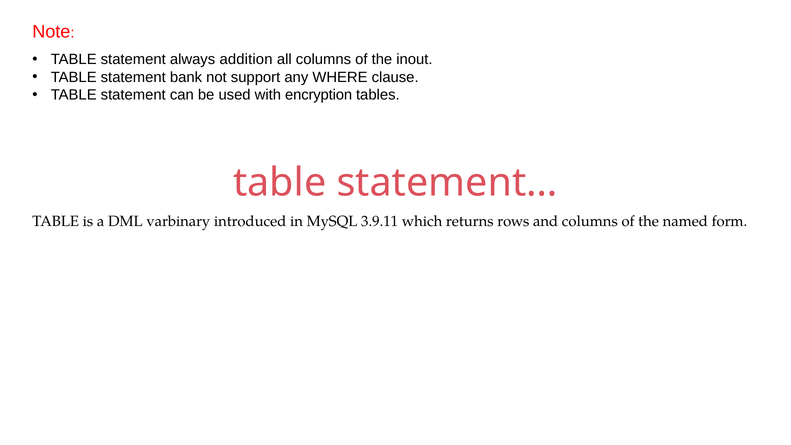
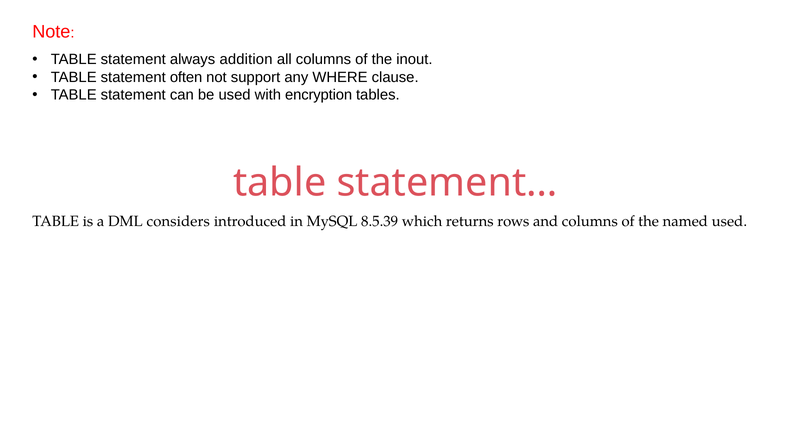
bank: bank -> often
varbinary: varbinary -> considers
3.9.11: 3.9.11 -> 8.5.39
named form: form -> used
